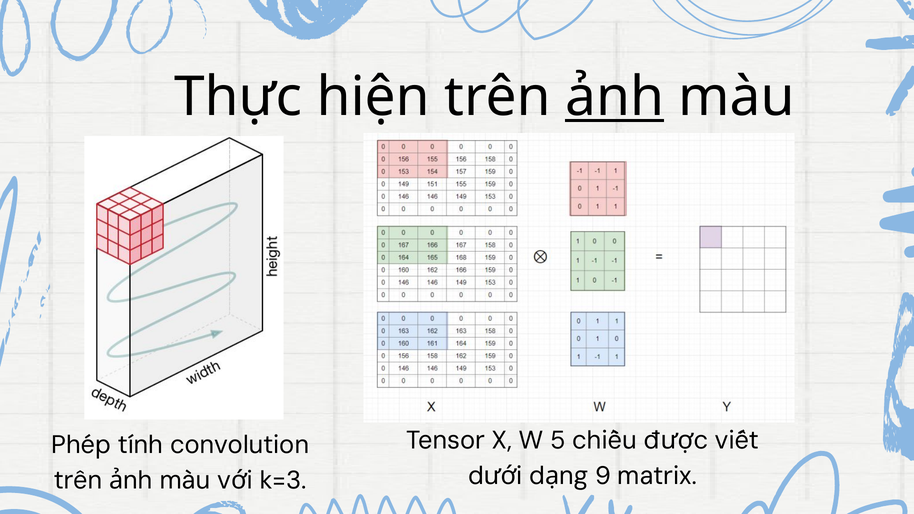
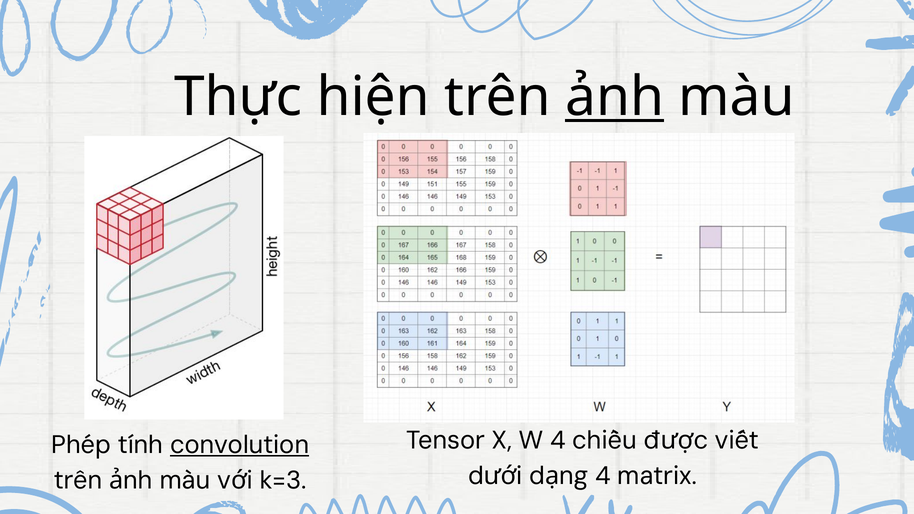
W 5: 5 -> 4
convolution underline: none -> present
9 at (603, 476): 9 -> 4
